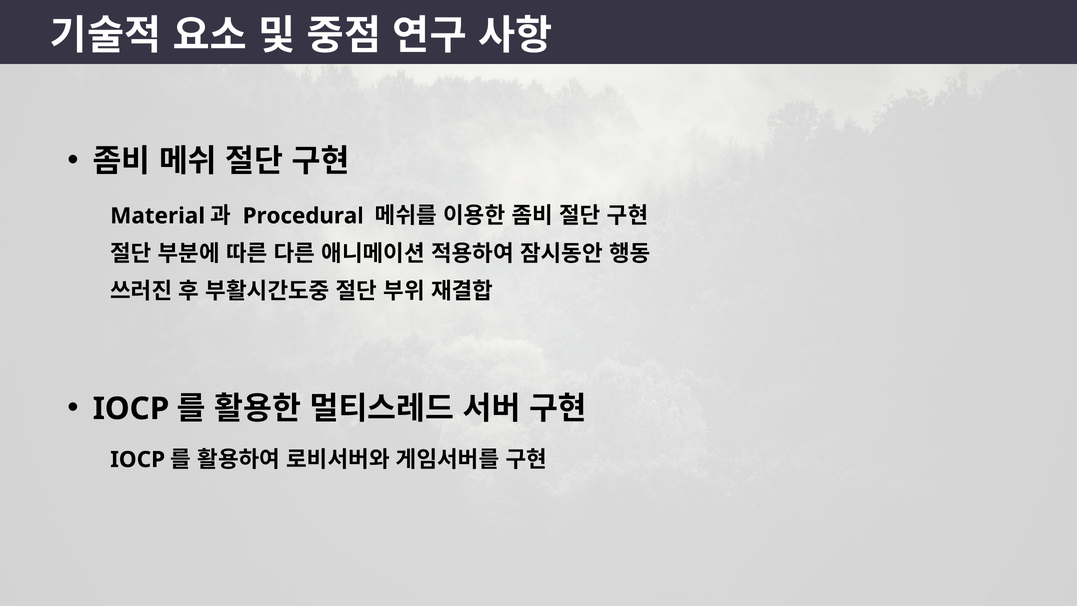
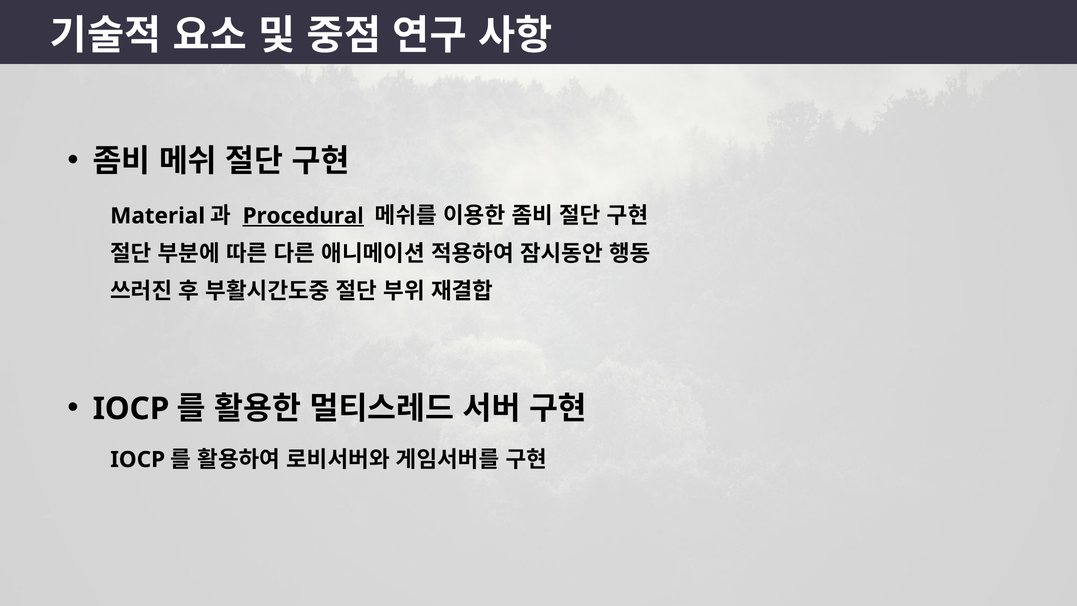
Procedural underline: none -> present
